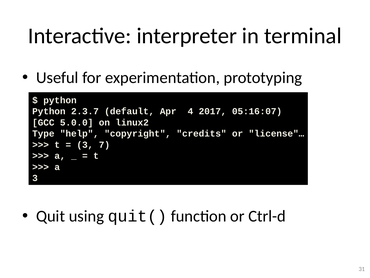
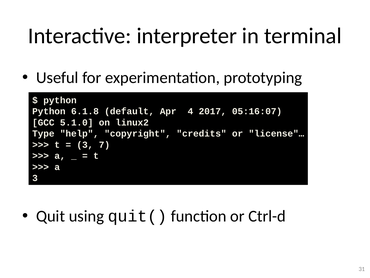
2.3.7: 2.3.7 -> 6.1.8
5.0.0: 5.0.0 -> 5.1.0
